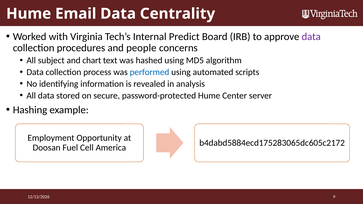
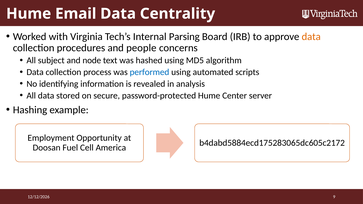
Predict: Predict -> Parsing
data at (311, 37) colour: purple -> orange
chart: chart -> node
